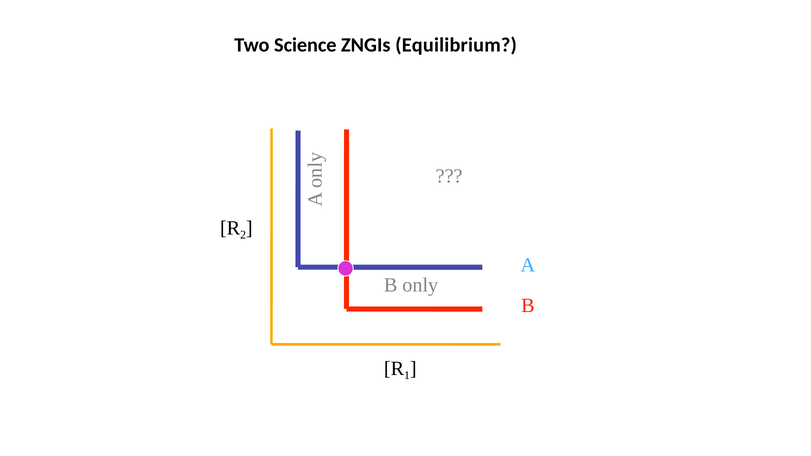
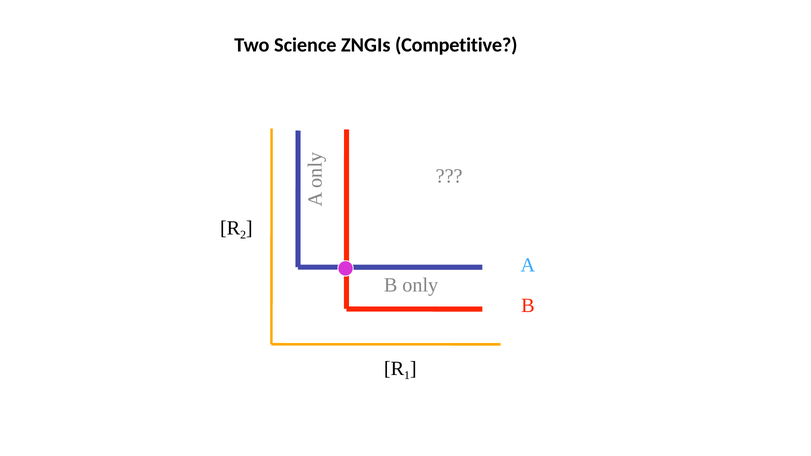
Equilibrium: Equilibrium -> Competitive
